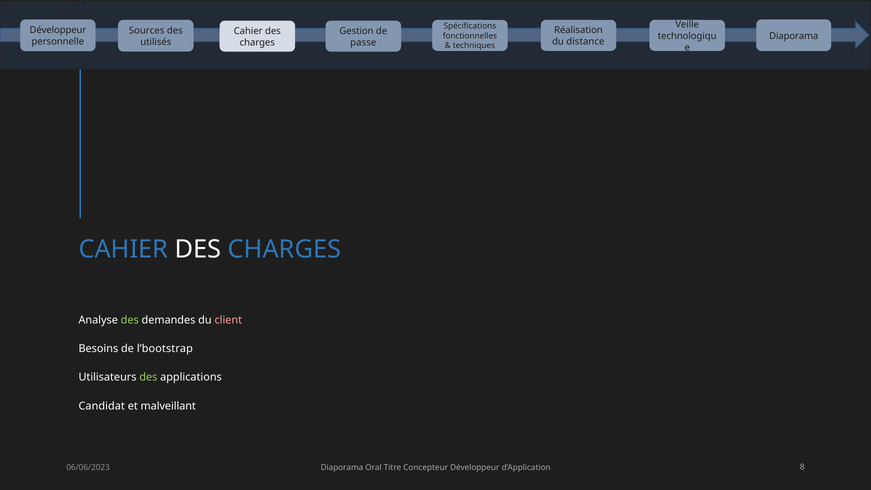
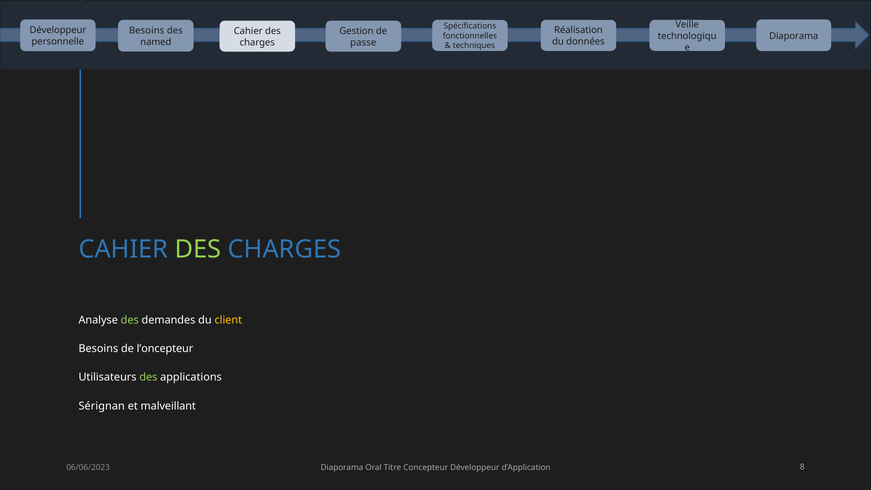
Sources at (147, 31): Sources -> Besoins
distance: distance -> données
utilisés: utilisés -> named
DES at (198, 250) colour: white -> light green
client colour: pink -> yellow
l’bootstrap: l’bootstrap -> l’oncepteur
Candidat: Candidat -> Sérignan
